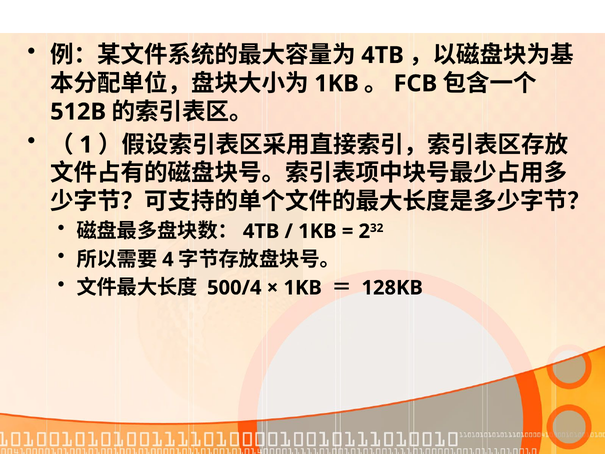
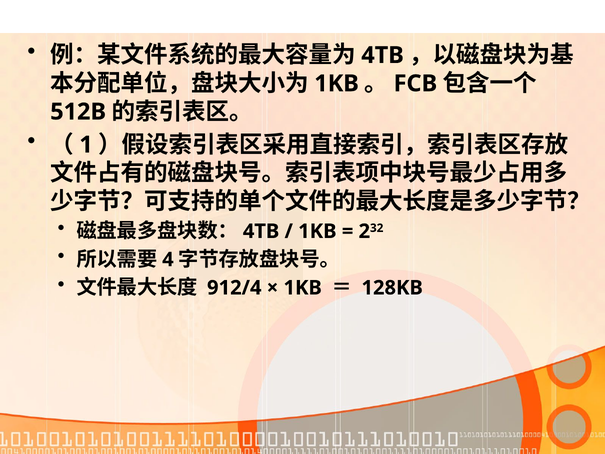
500/4: 500/4 -> 912/4
